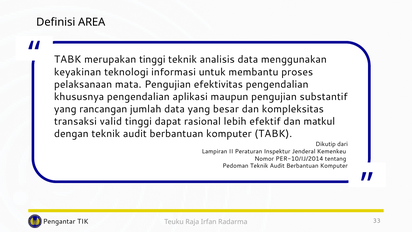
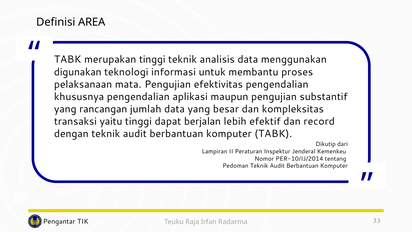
keyakinan: keyakinan -> digunakan
valid: valid -> yaitu
rasional: rasional -> berjalan
matkul: matkul -> record
